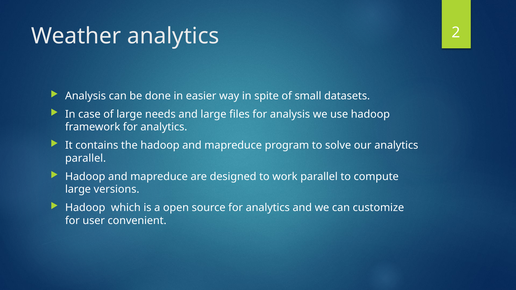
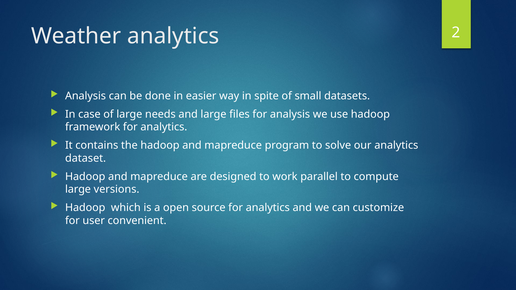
parallel at (86, 158): parallel -> dataset
